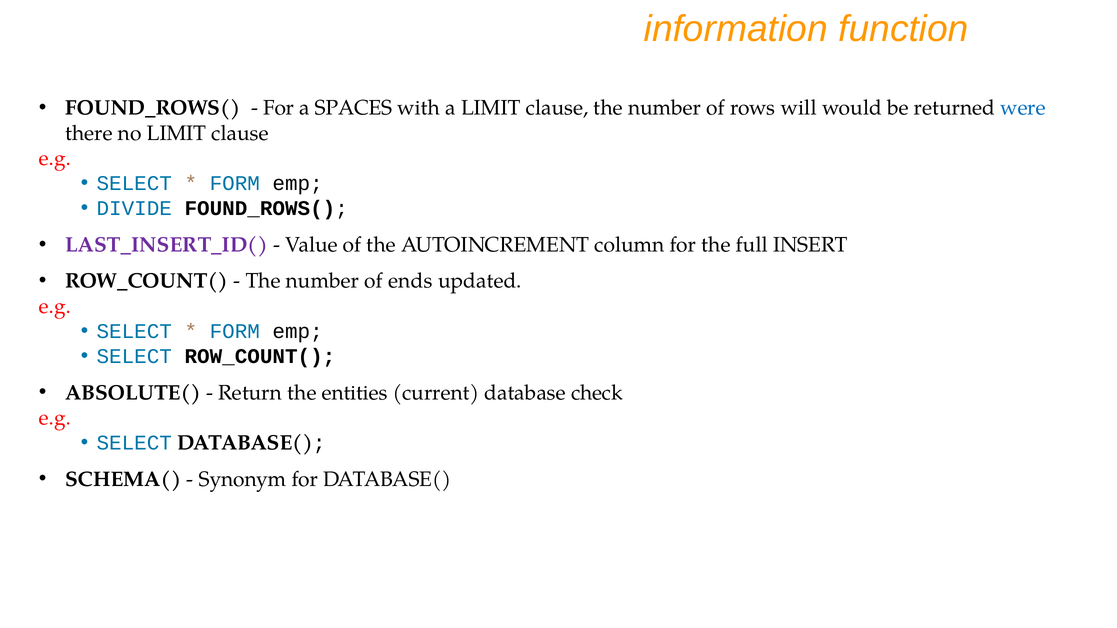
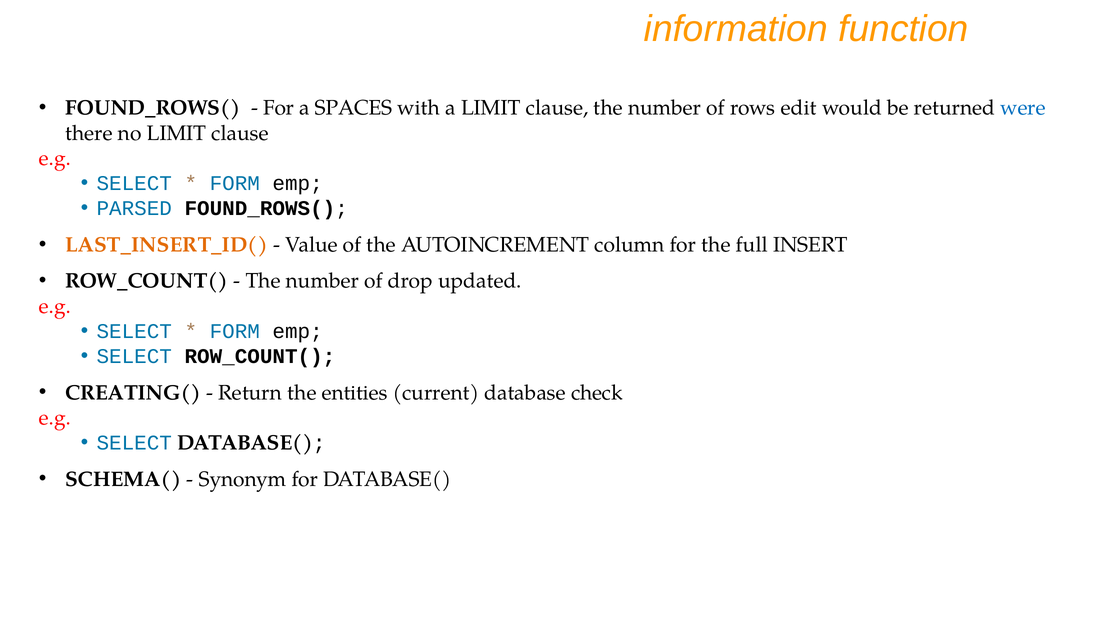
will: will -> edit
DIVIDE: DIVIDE -> PARSED
LAST_INSERT_ID( colour: purple -> orange
ends: ends -> drop
ABSOLUTE(: ABSOLUTE( -> CREATING(
